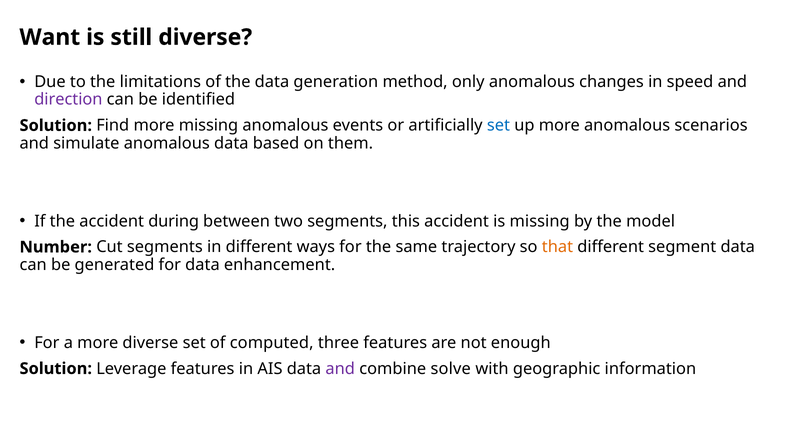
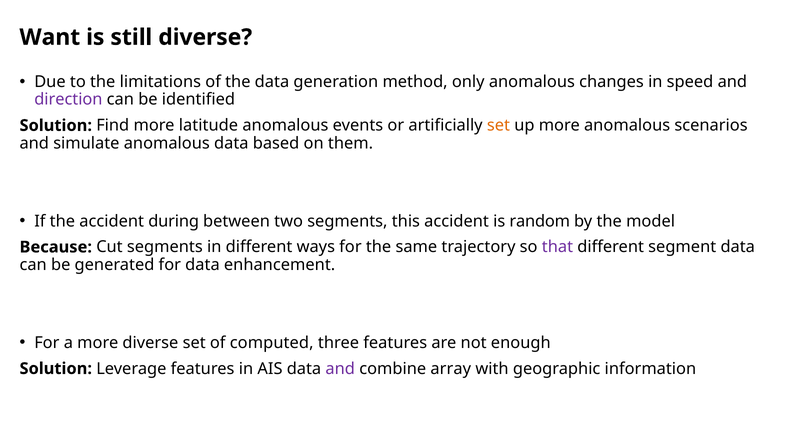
more missing: missing -> latitude
set at (498, 125) colour: blue -> orange
is missing: missing -> random
Number: Number -> Because
that colour: orange -> purple
solve: solve -> array
